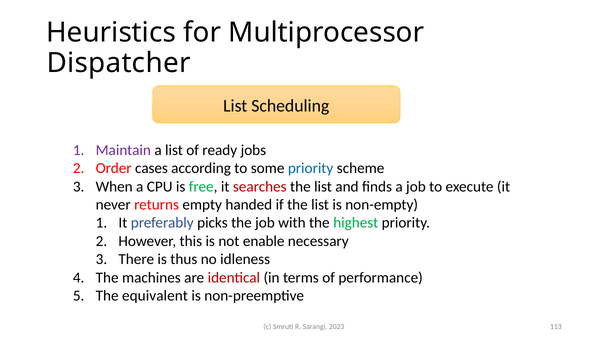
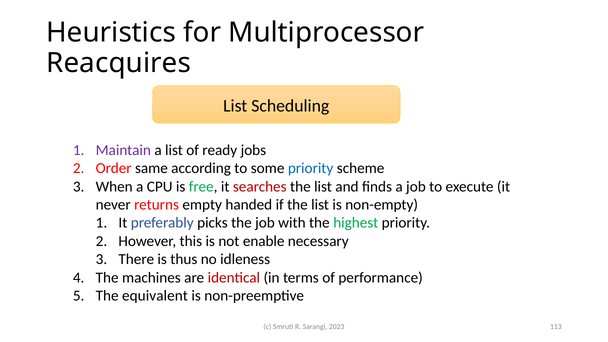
Dispatcher: Dispatcher -> Reacquires
cases: cases -> same
